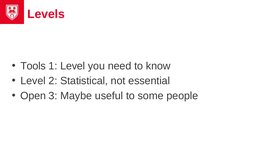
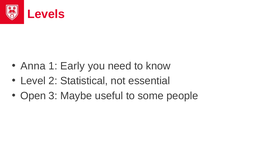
Tools: Tools -> Anna
1 Level: Level -> Early
